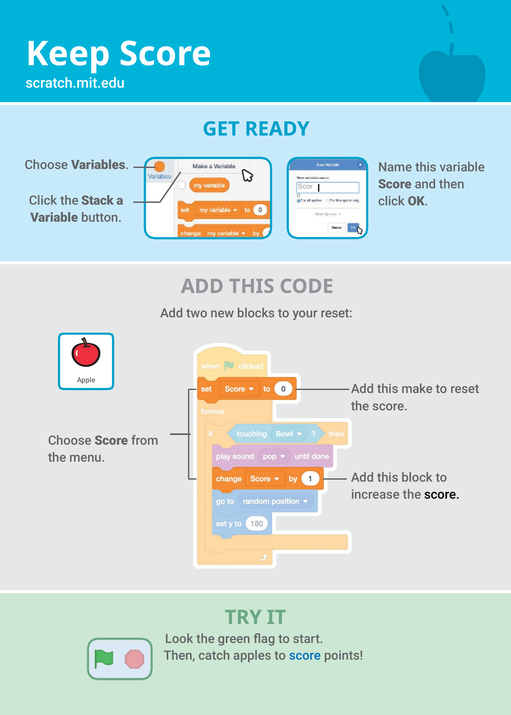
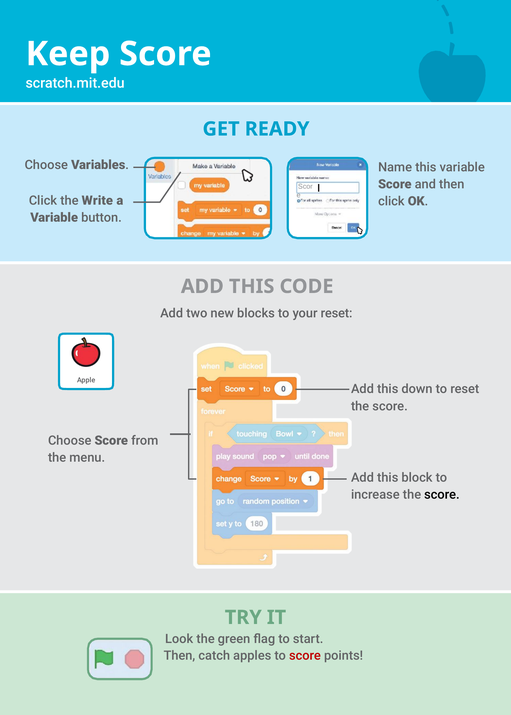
Stack: Stack -> Write
make: make -> down
score at (305, 656) colour: blue -> red
